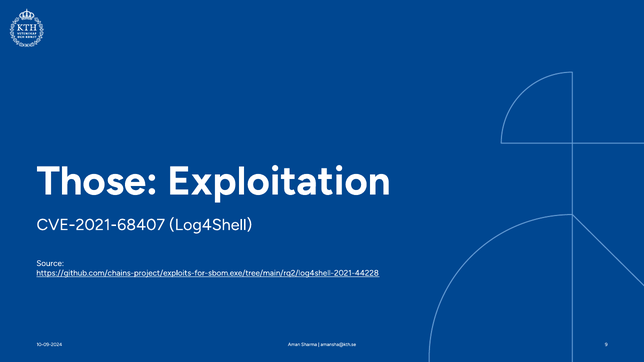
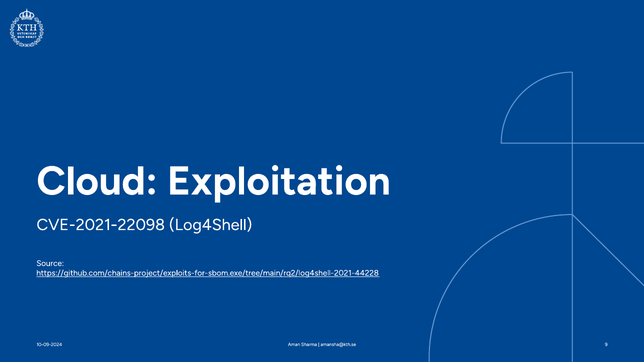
Those: Those -> Cloud
CVE-2021-68407: CVE-2021-68407 -> CVE-2021-22098
